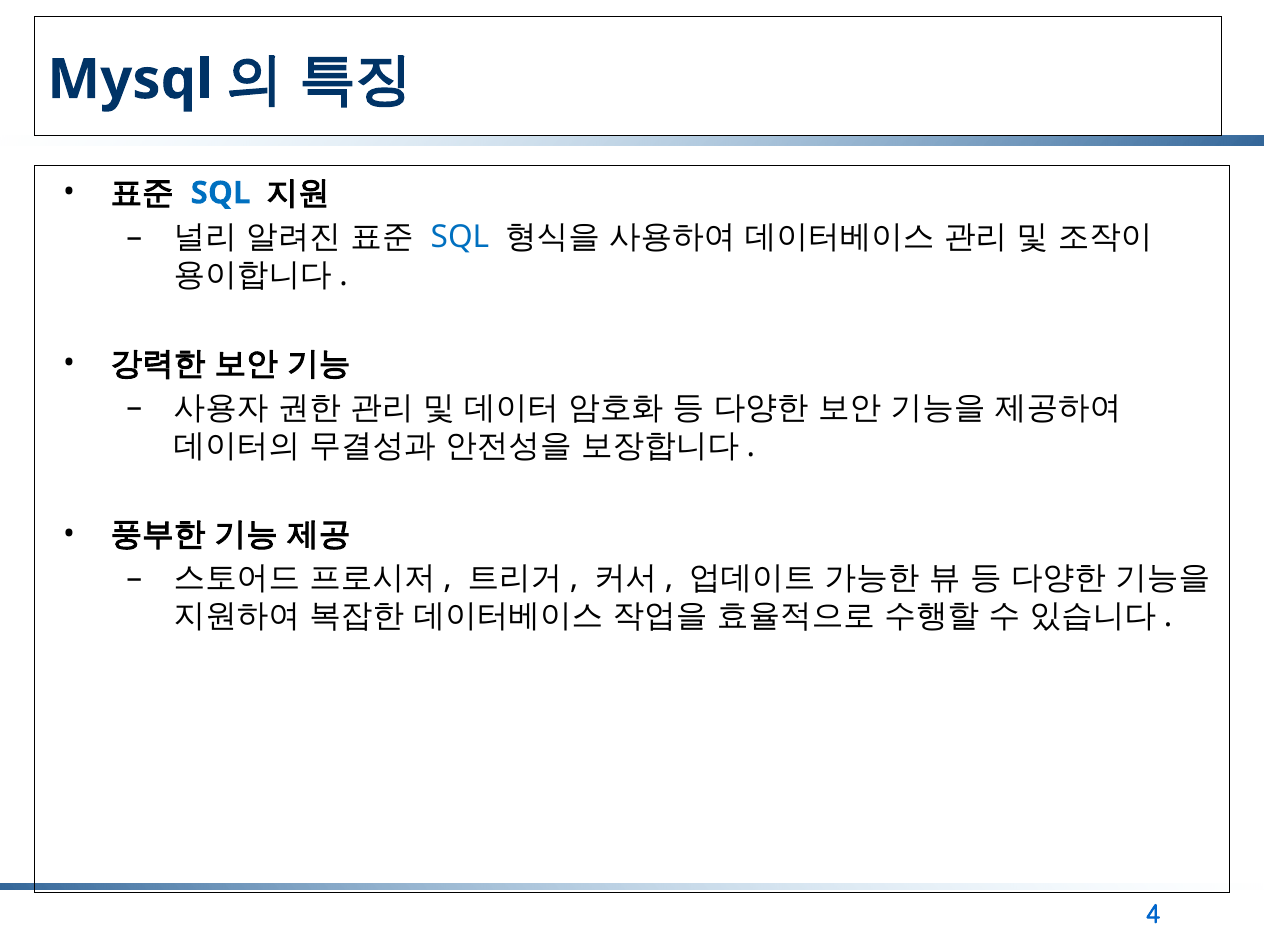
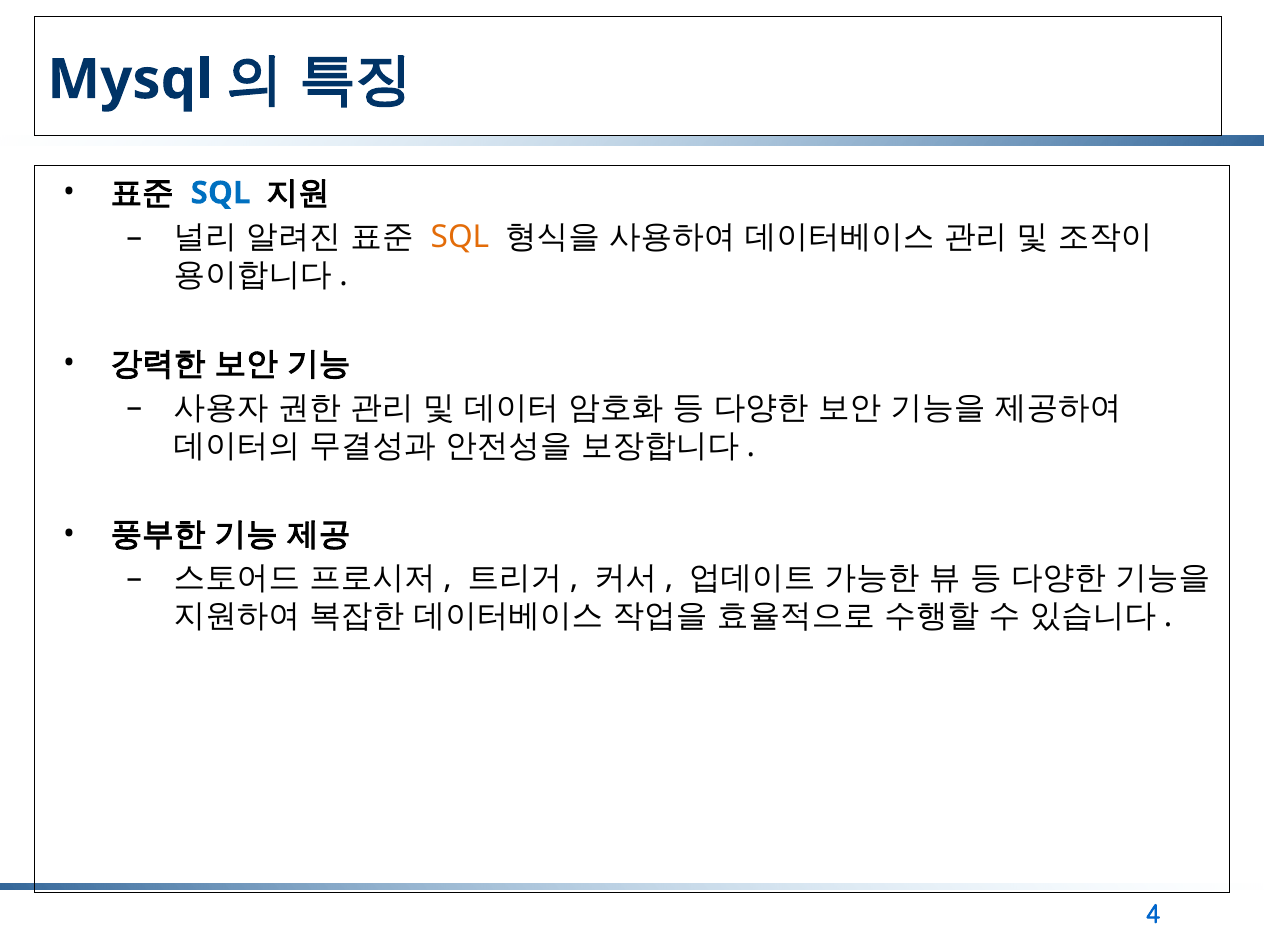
SQL at (460, 237) colour: blue -> orange
